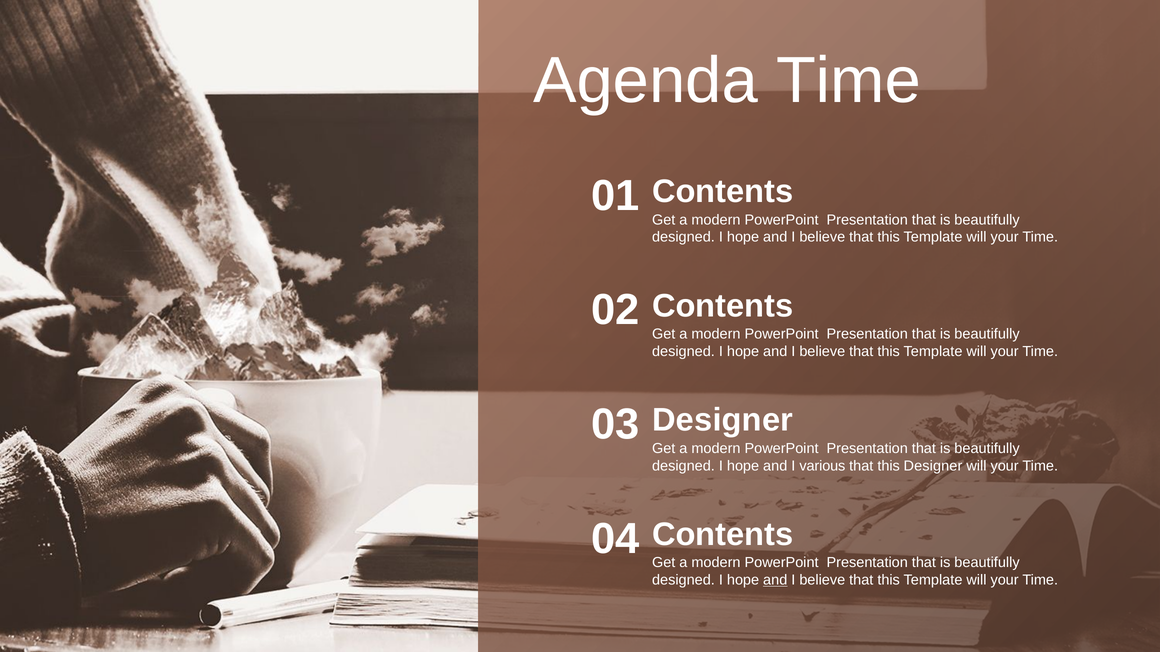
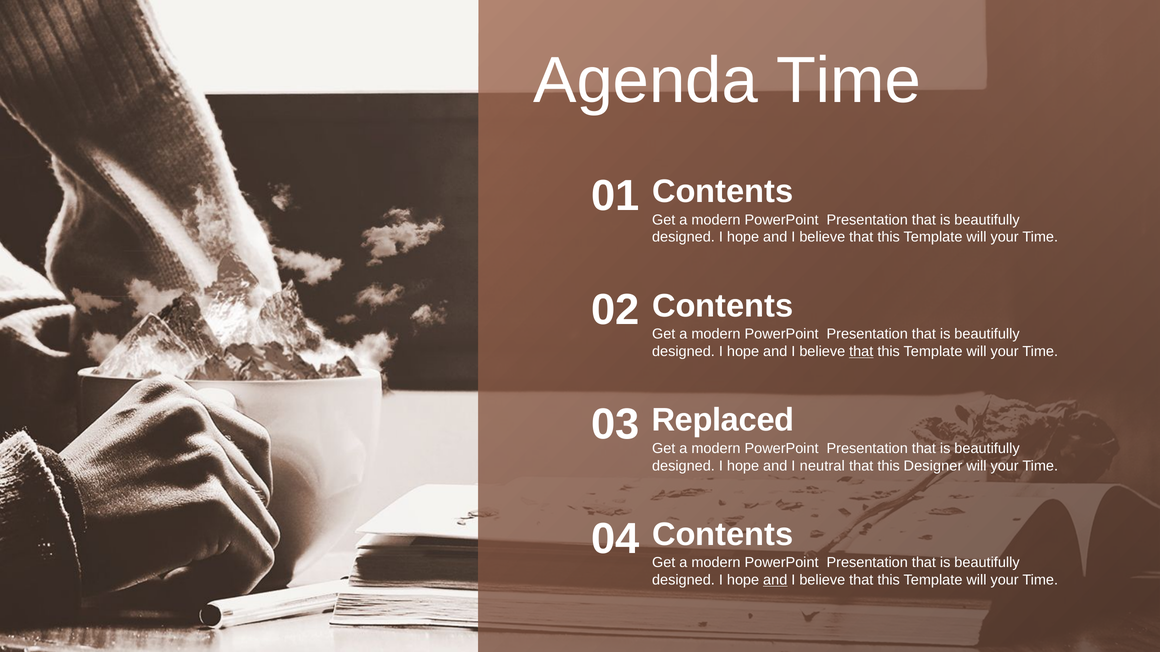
that at (861, 352) underline: none -> present
Designer at (723, 420): Designer -> Replaced
various: various -> neutral
